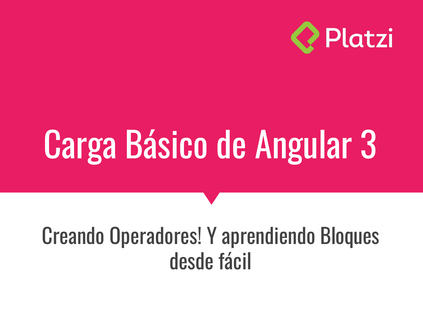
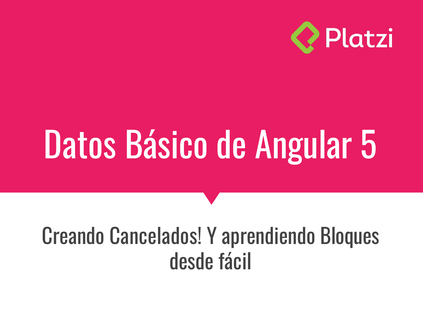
Carga: Carga -> Datos
3: 3 -> 5
Operadores: Operadores -> Cancelados
